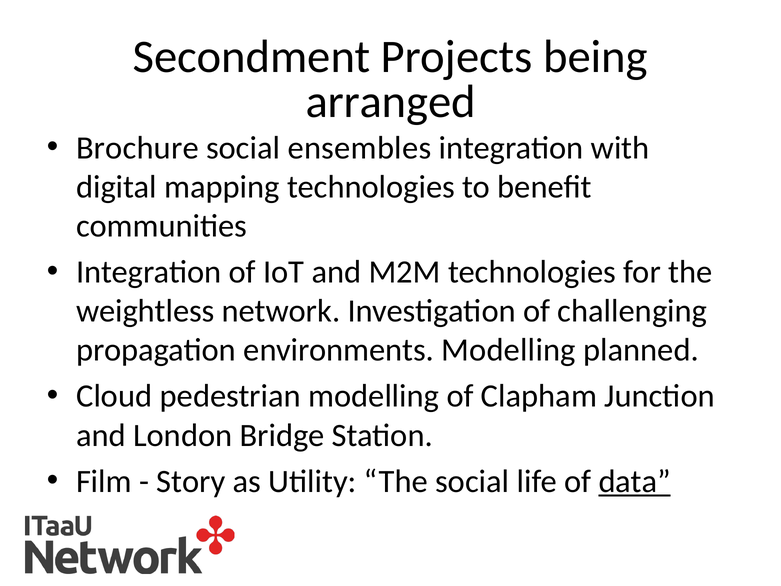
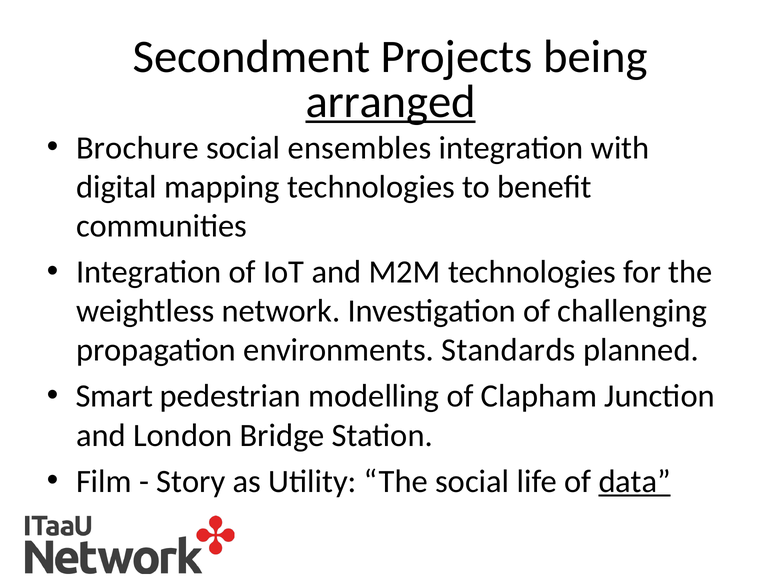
arranged underline: none -> present
environments Modelling: Modelling -> Standards
Cloud: Cloud -> Smart
